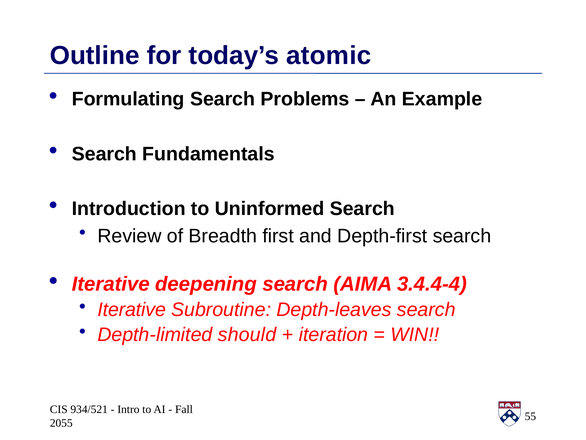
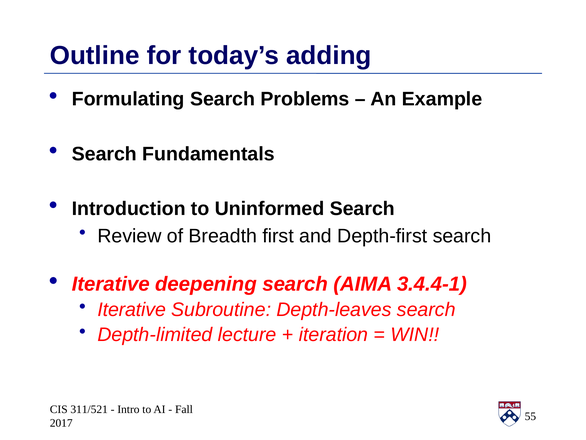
atomic: atomic -> adding
3.4.4-4: 3.4.4-4 -> 3.4.4-1
should: should -> lecture
934/521: 934/521 -> 311/521
2055: 2055 -> 2017
